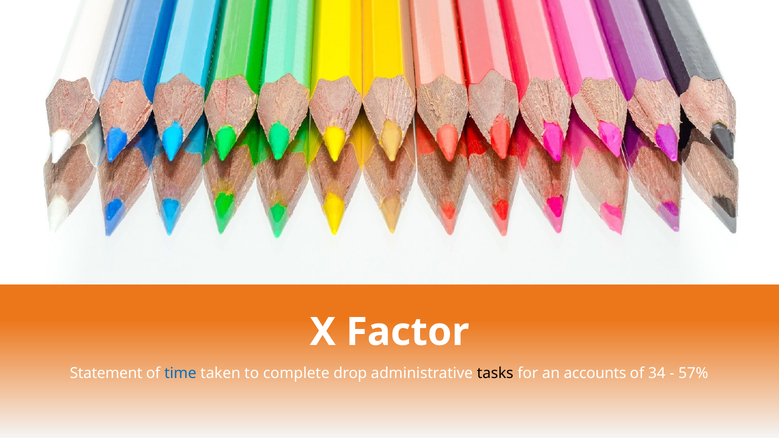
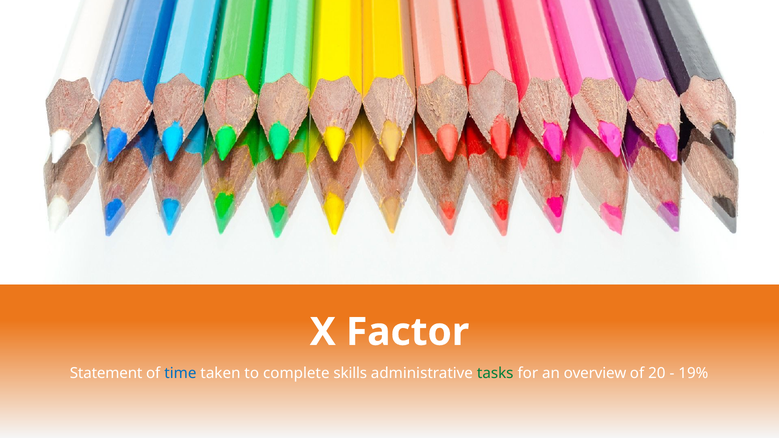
drop: drop -> skills
tasks colour: black -> green
accounts: accounts -> overview
34: 34 -> 20
57%: 57% -> 19%
